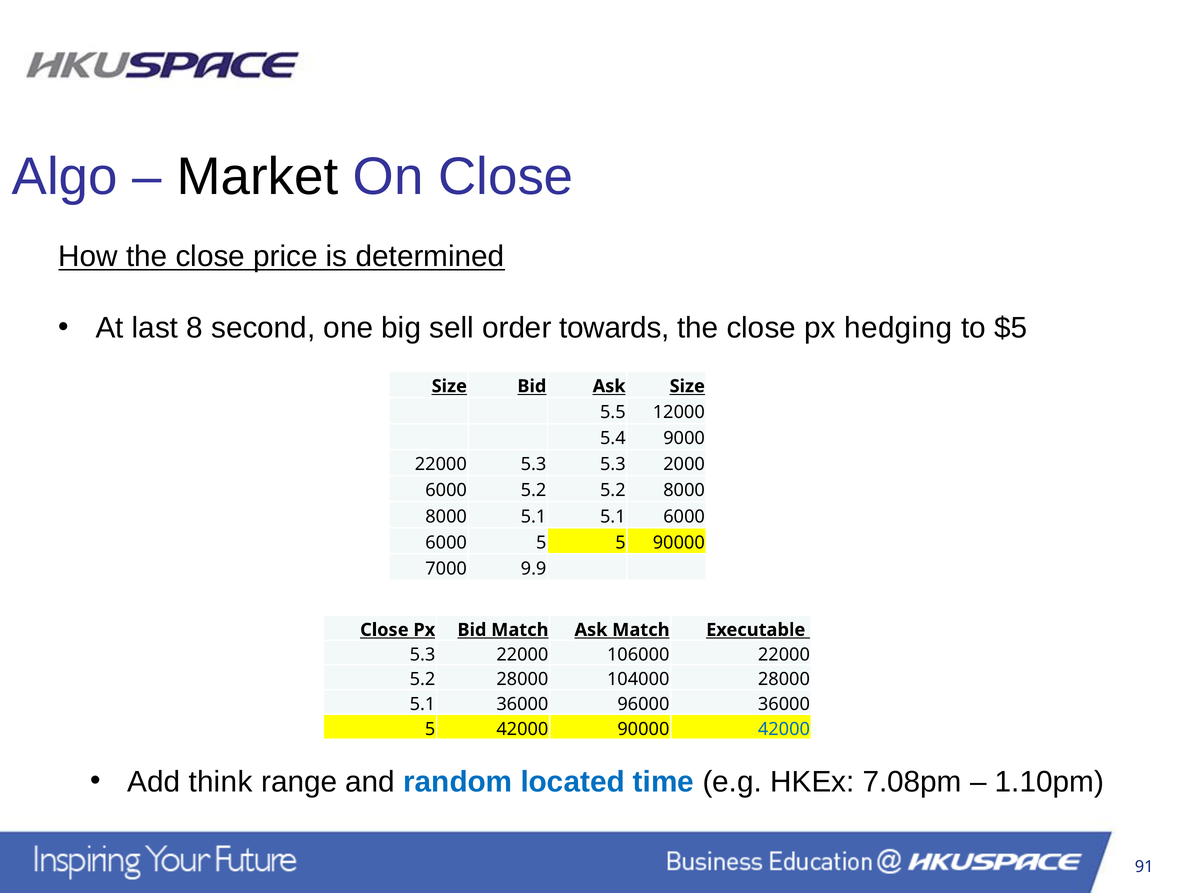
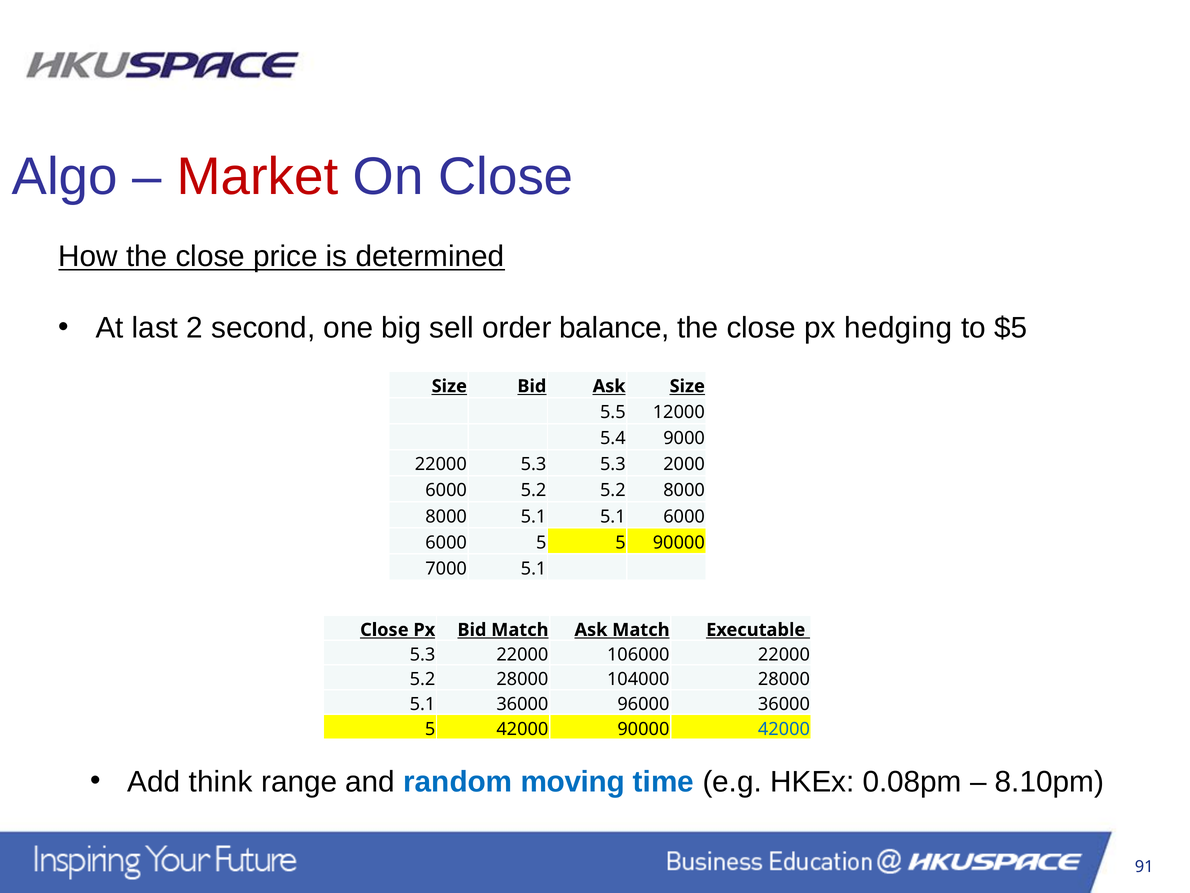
Market colour: black -> red
8: 8 -> 2
towards: towards -> balance
7000 9.9: 9.9 -> 5.1
located: located -> moving
7.08pm: 7.08pm -> 0.08pm
1.10pm: 1.10pm -> 8.10pm
